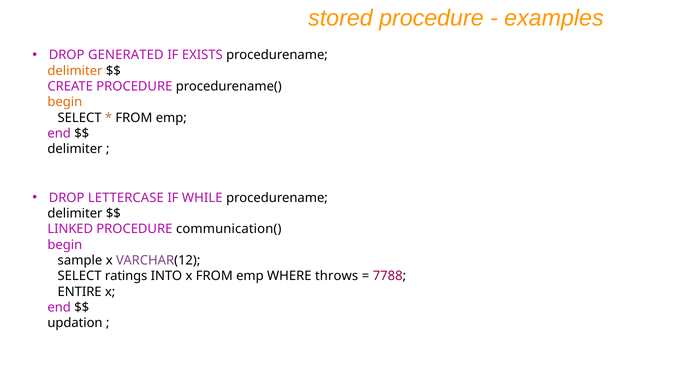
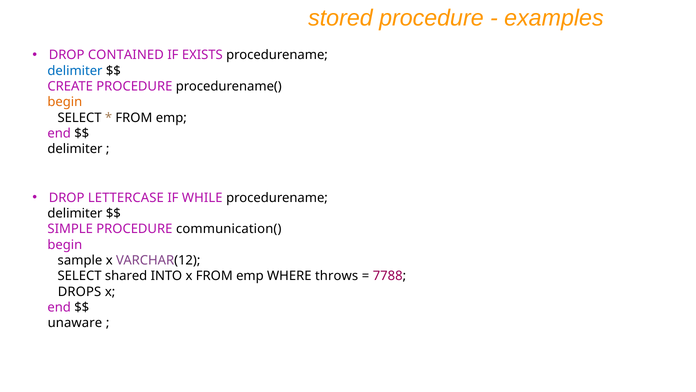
GENERATED: GENERATED -> CONTAINED
delimiter at (75, 71) colour: orange -> blue
LINKED: LINKED -> SIMPLE
ratings: ratings -> shared
ENTIRE: ENTIRE -> DROPS
updation: updation -> unaware
